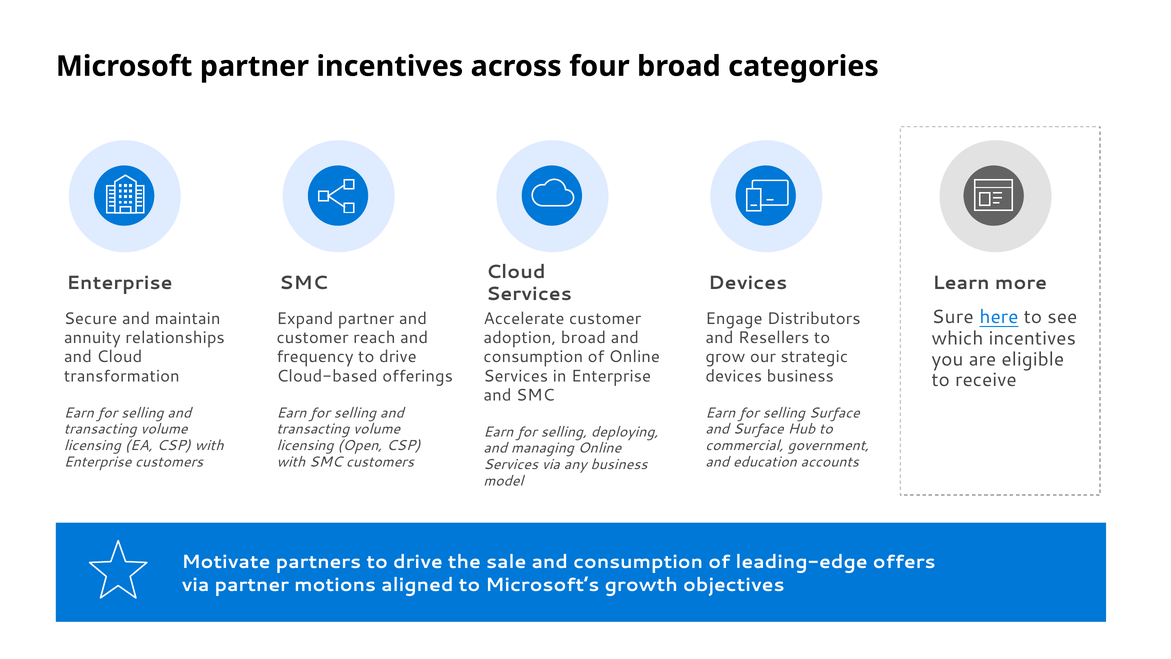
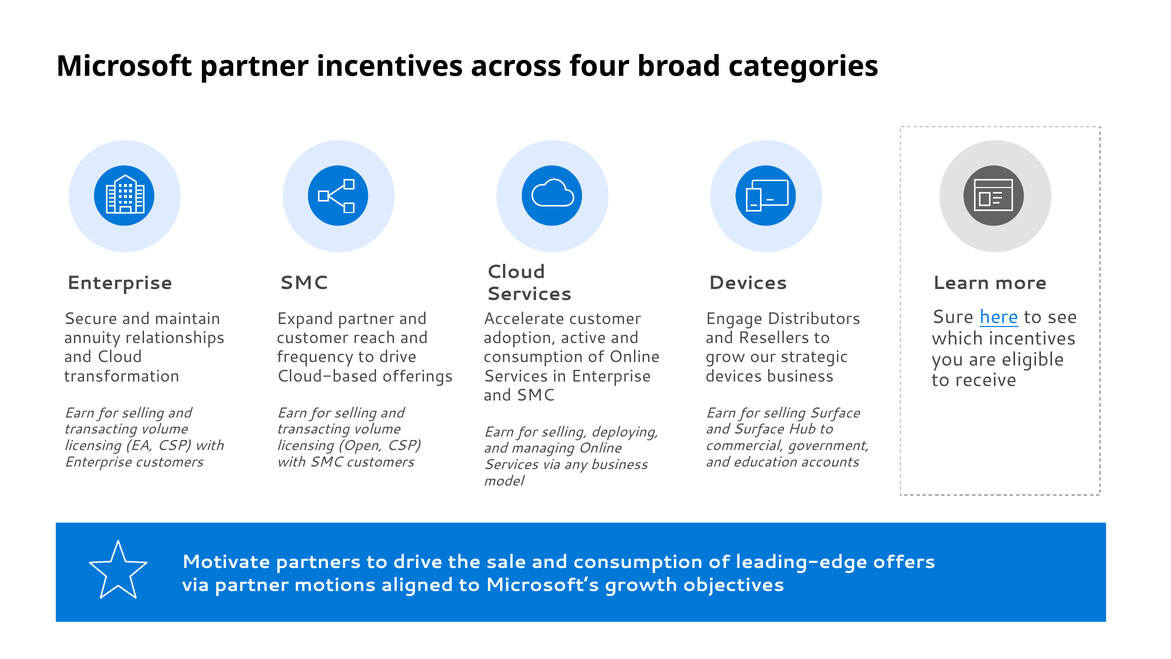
adoption broad: broad -> active
